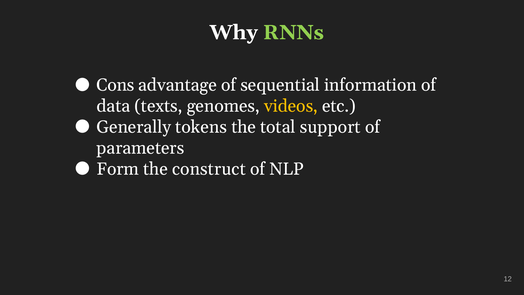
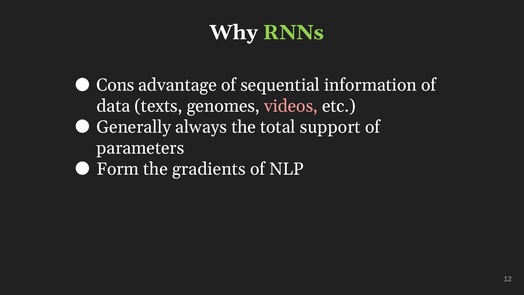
videos colour: yellow -> pink
tokens: tokens -> always
construct: construct -> gradients
